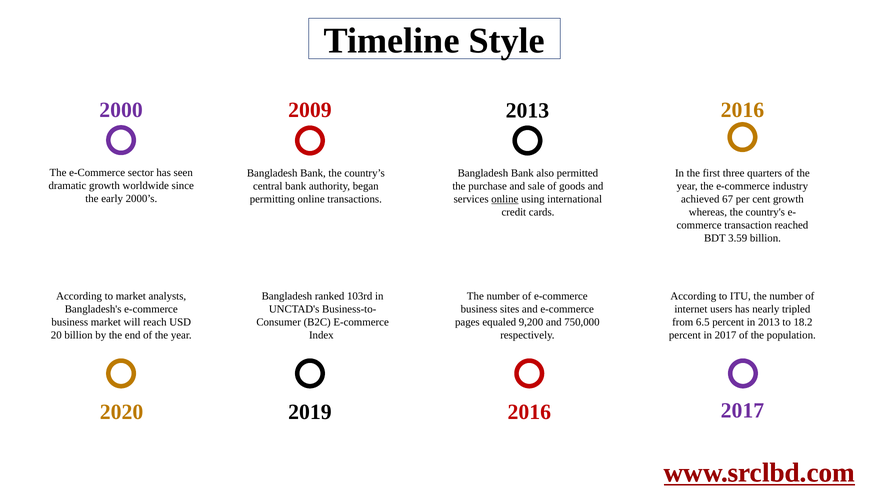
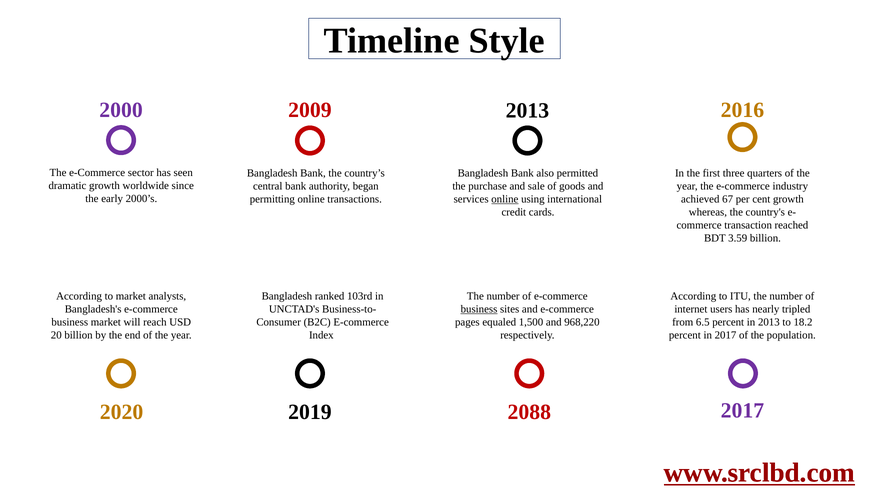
business at (479, 309) underline: none -> present
9,200: 9,200 -> 1,500
750,000: 750,000 -> 968,220
2019 2016: 2016 -> 2088
